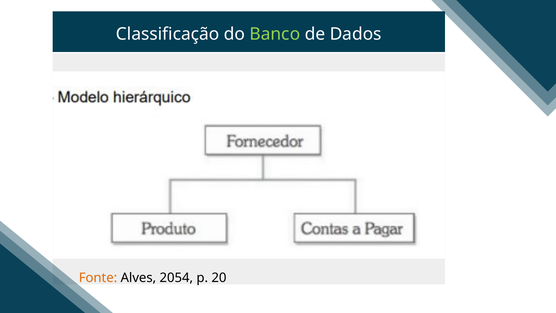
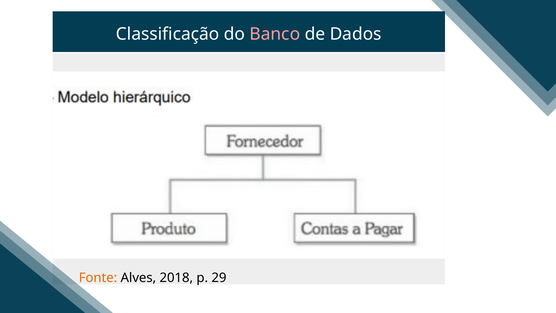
Banco colour: light green -> pink
2054: 2054 -> 2018
20: 20 -> 29
